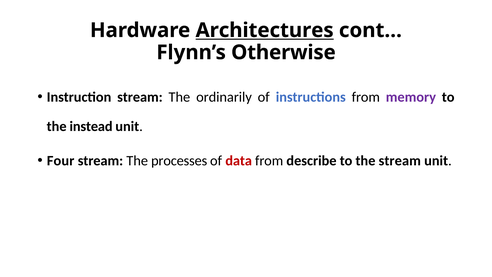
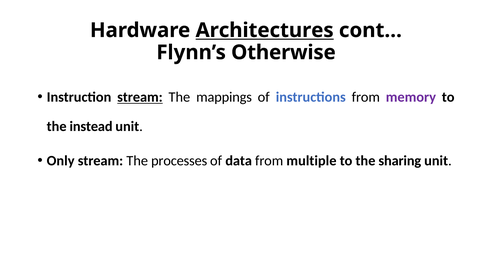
stream at (140, 97) underline: none -> present
ordinarily: ordinarily -> mappings
Four: Four -> Only
data colour: red -> black
describe: describe -> multiple
the stream: stream -> sharing
